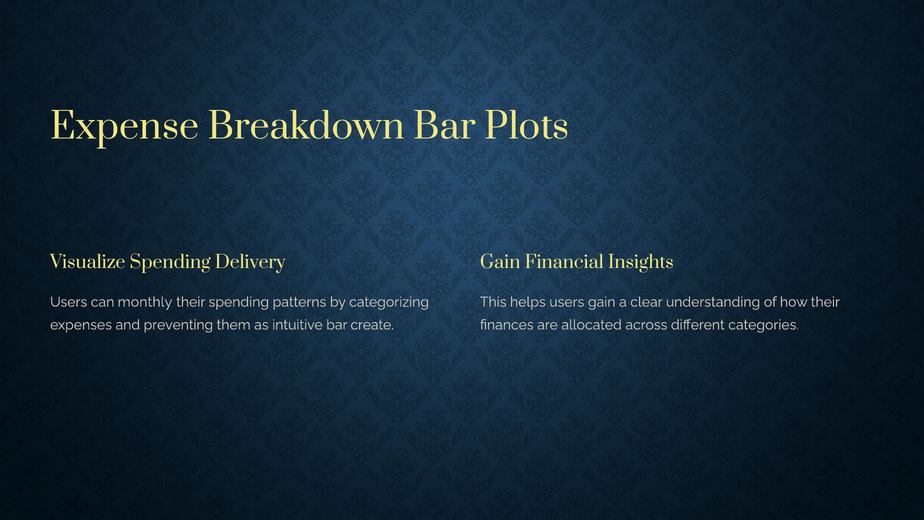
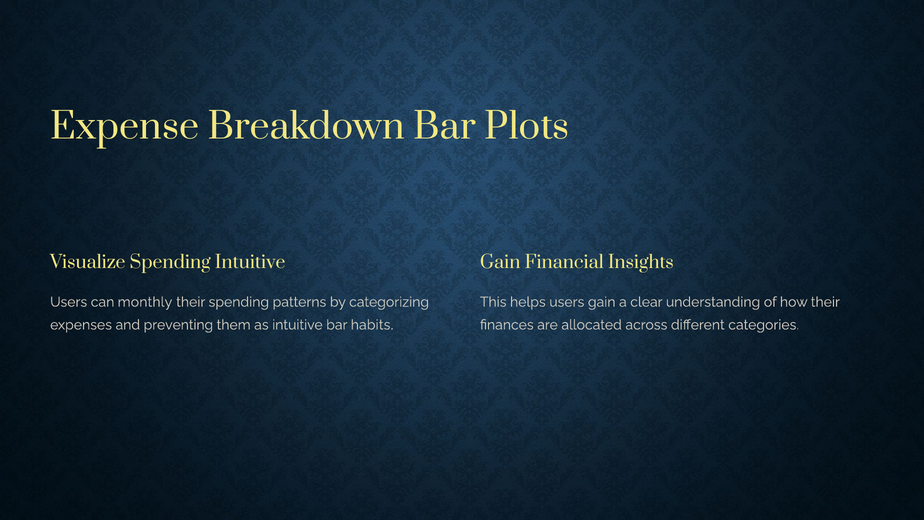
Spending Delivery: Delivery -> Intuitive
create: create -> habits
